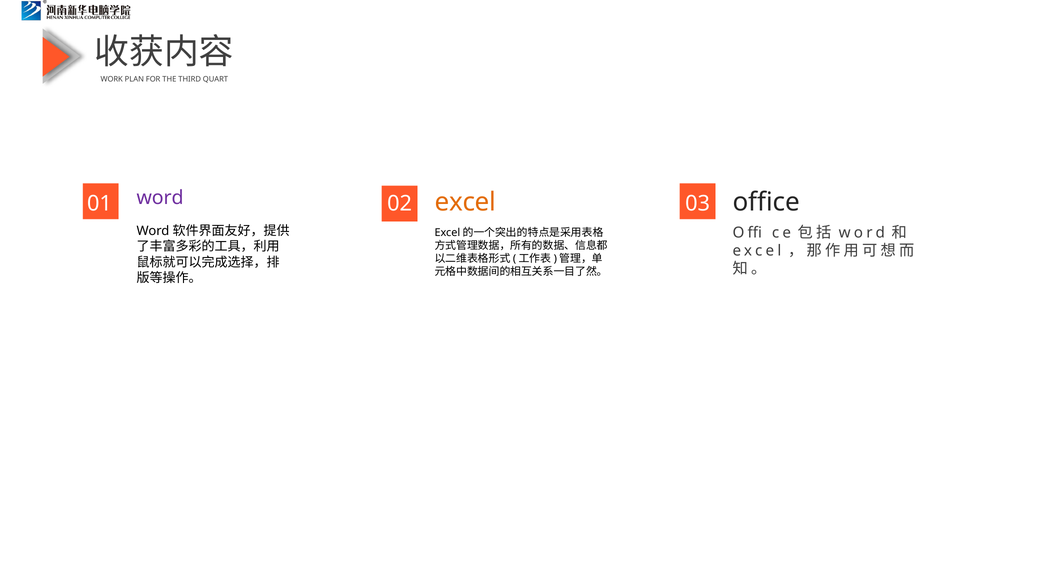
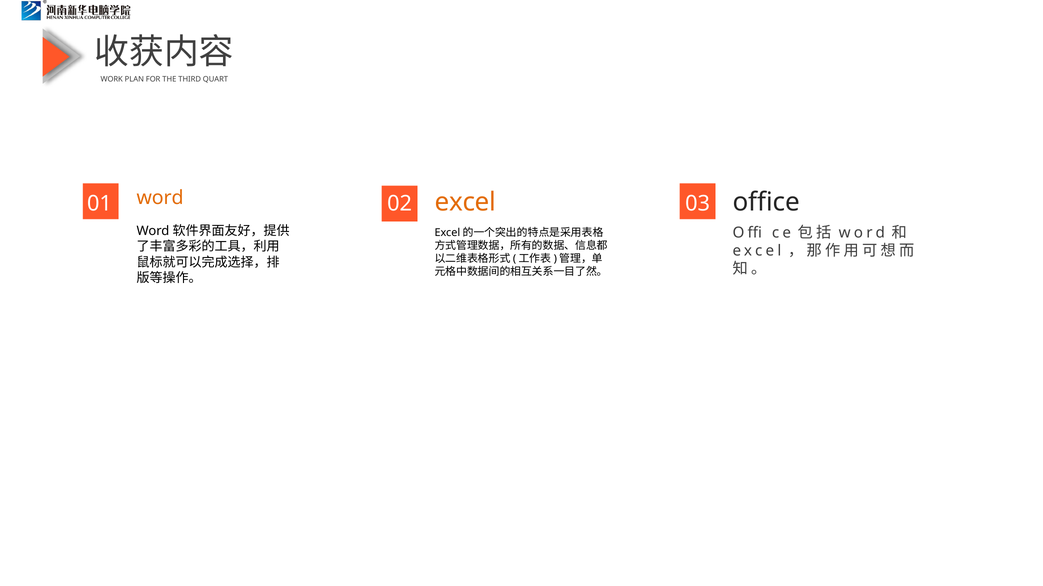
word at (160, 198) colour: purple -> orange
